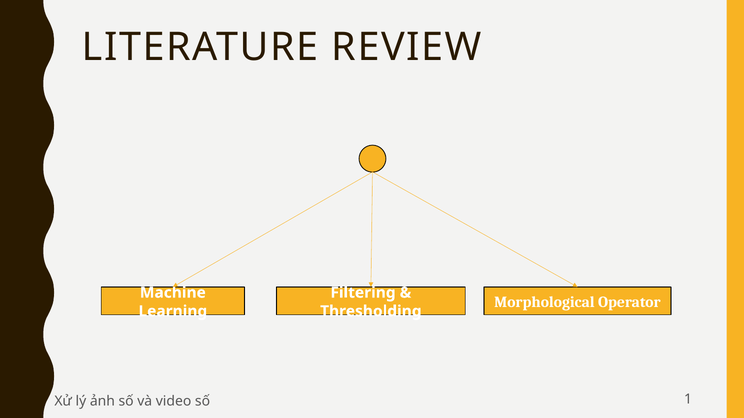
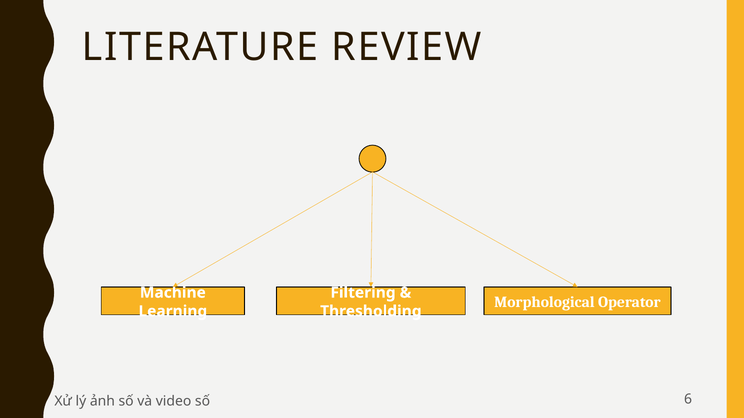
1: 1 -> 6
